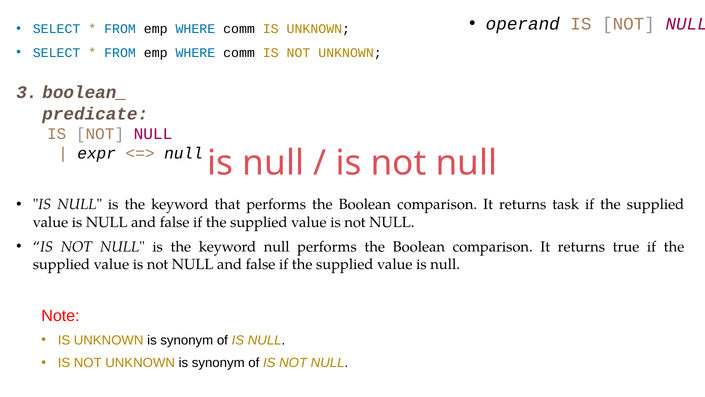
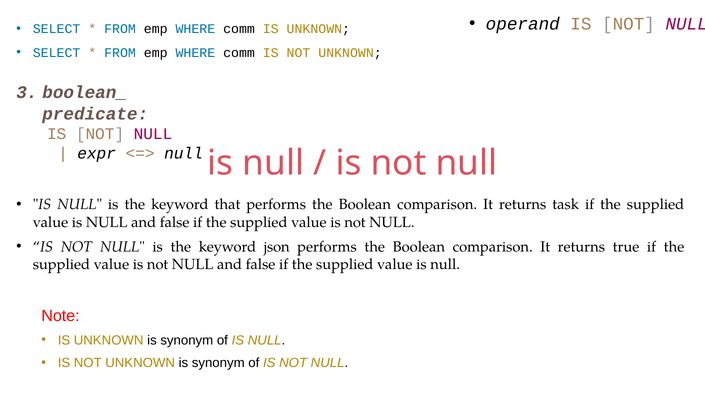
keyword null: null -> json
